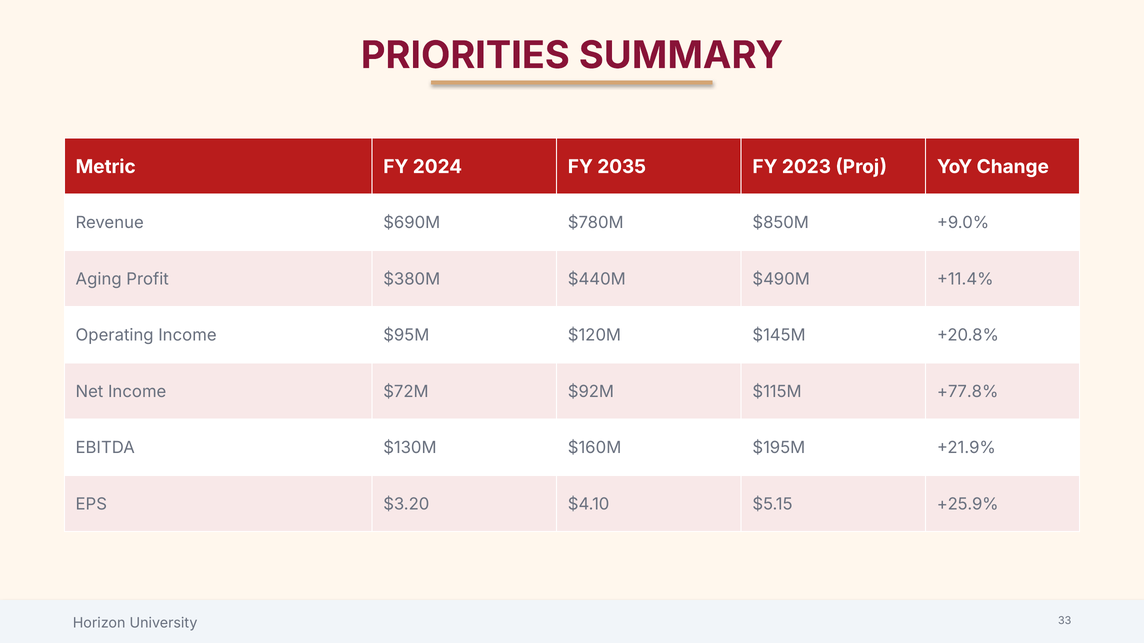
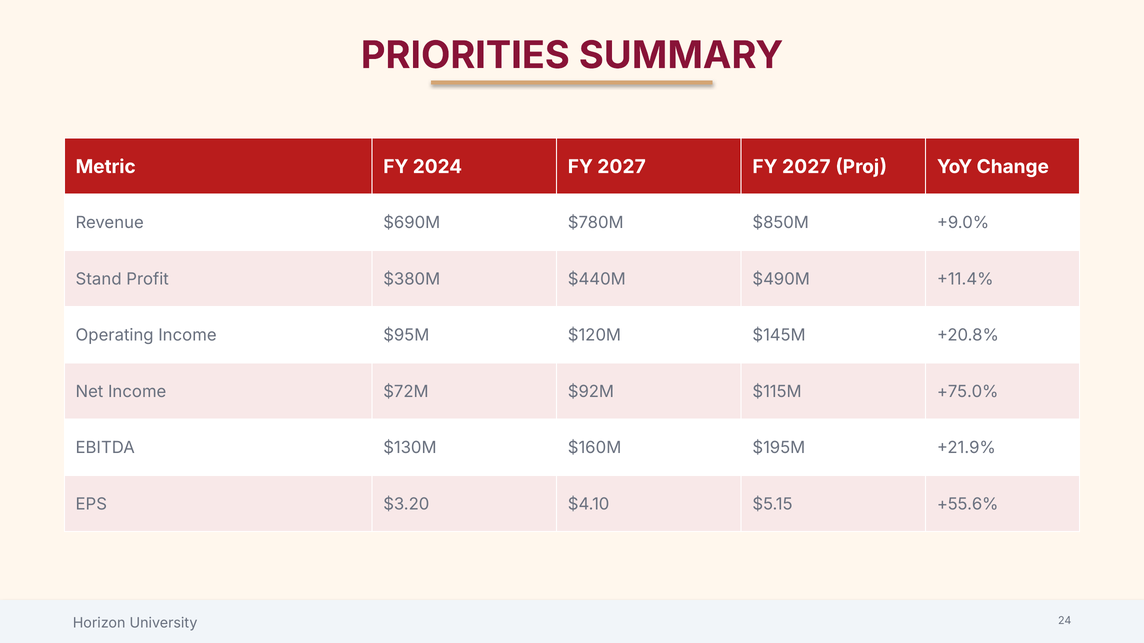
2024 FY 2035: 2035 -> 2027
2023 at (806, 167): 2023 -> 2027
Aging: Aging -> Stand
+77.8%: +77.8% -> +75.0%
+25.9%: +25.9% -> +55.6%
33: 33 -> 24
